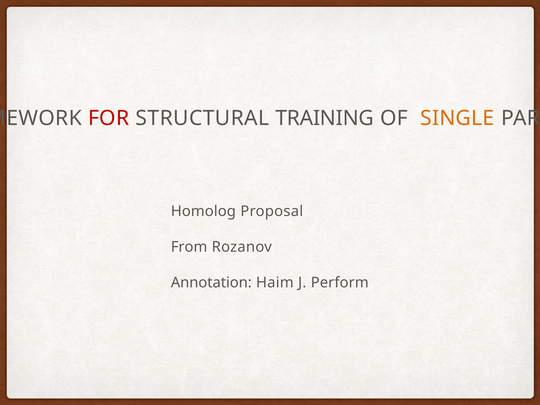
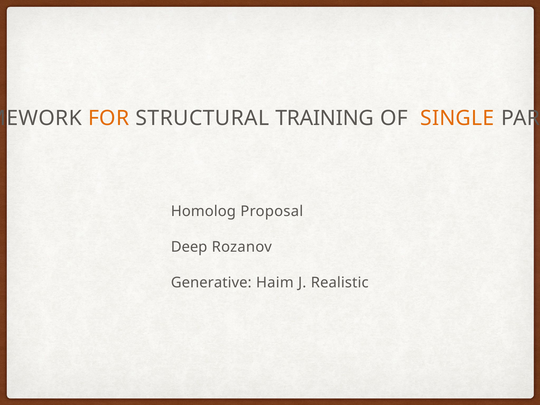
FOR colour: red -> orange
From at (189, 247): From -> Deep
Annotation: Annotation -> Generative
Perform: Perform -> Realistic
